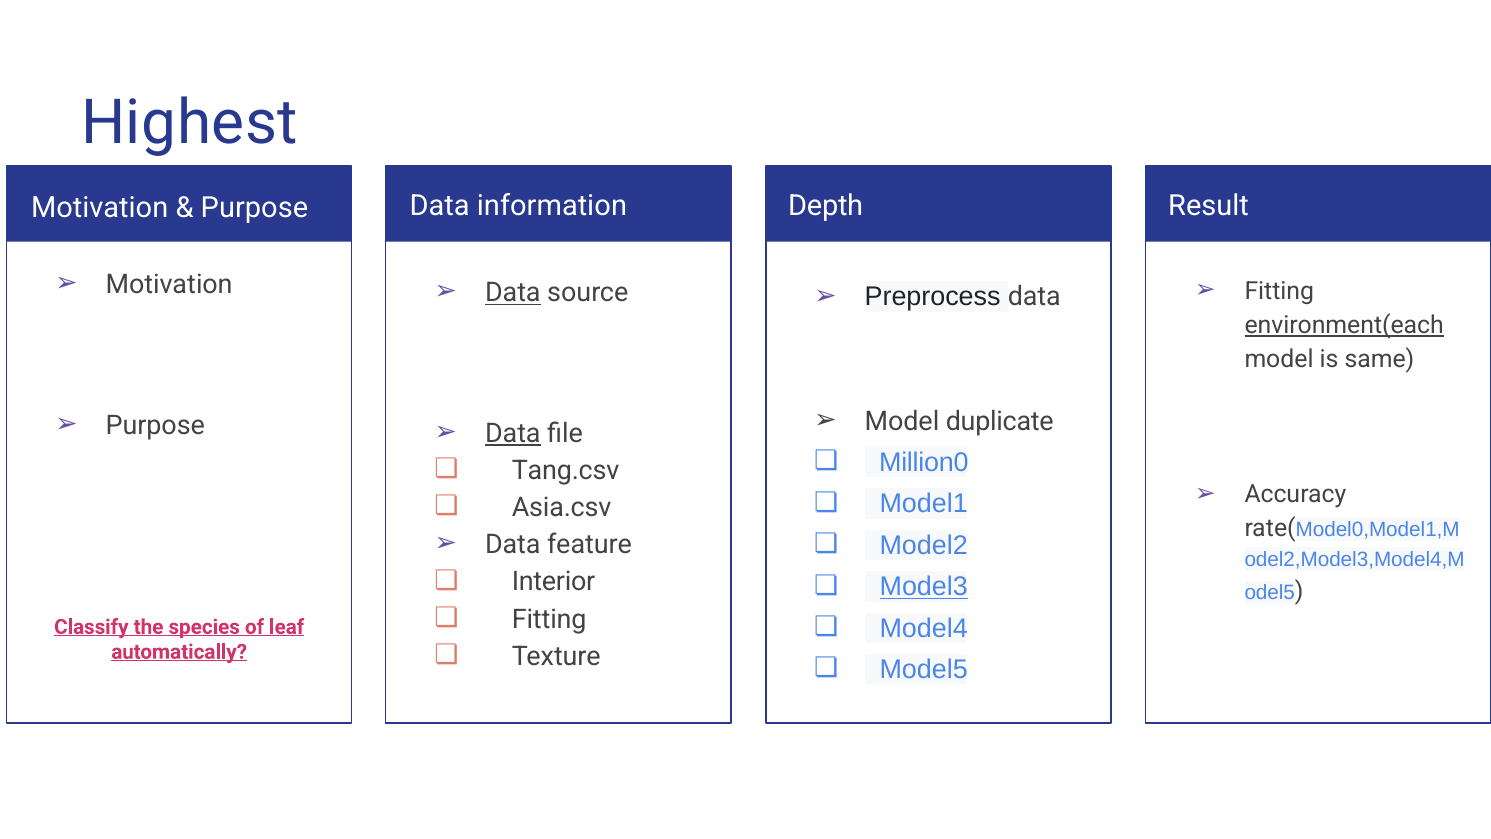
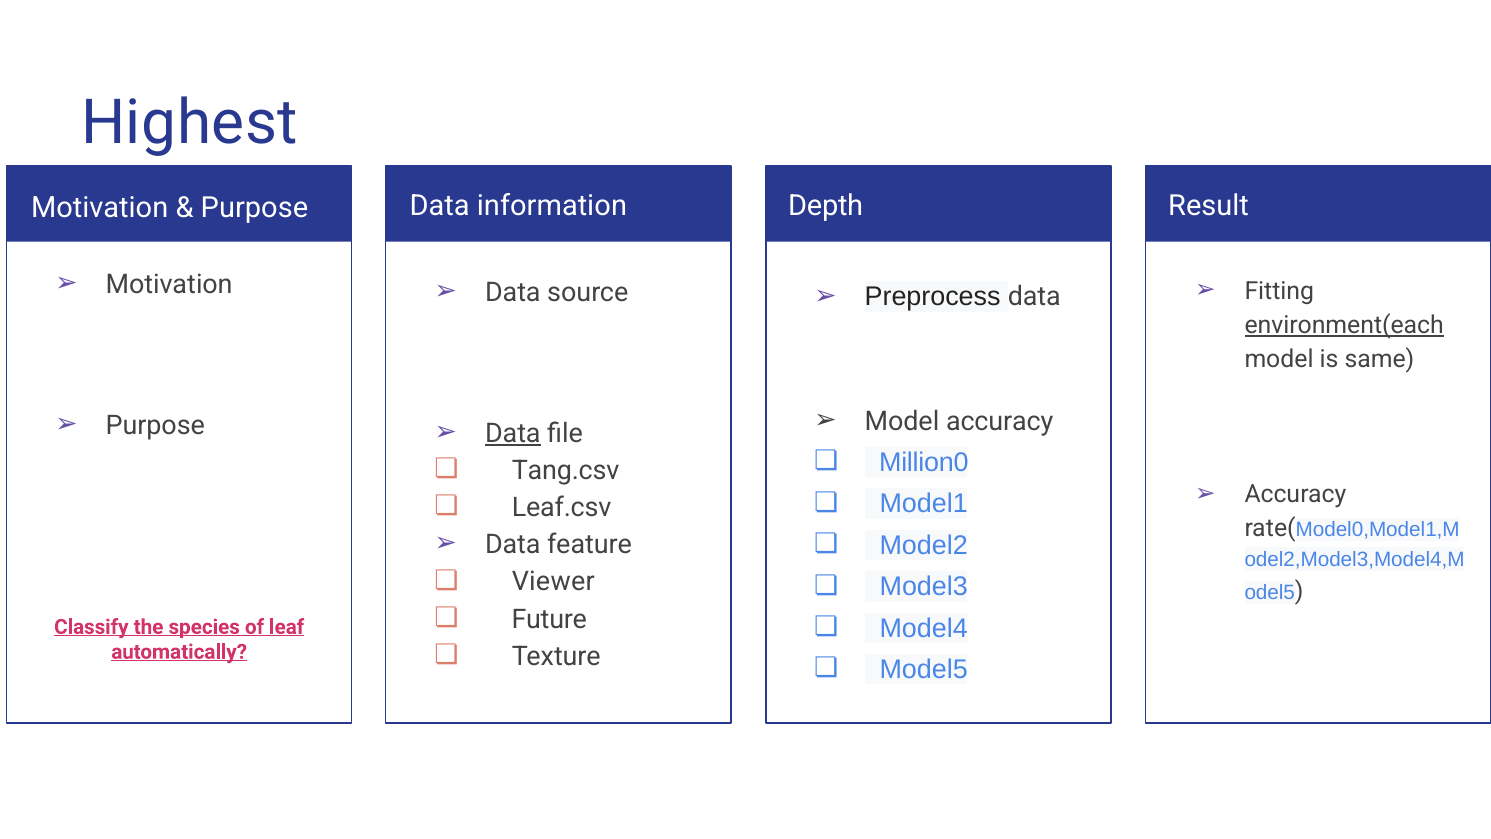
Data at (513, 293) underline: present -> none
Model duplicate: duplicate -> accuracy
Asia.csv: Asia.csv -> Leaf.csv
Interior: Interior -> Viewer
Model3 underline: present -> none
Fitting at (549, 619): Fitting -> Future
